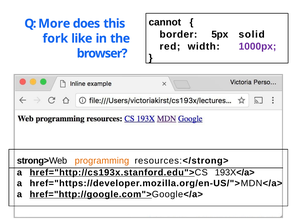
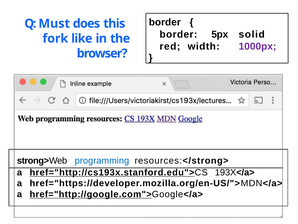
cannot at (165, 22): cannot -> border
More: More -> Must
programming colour: orange -> blue
